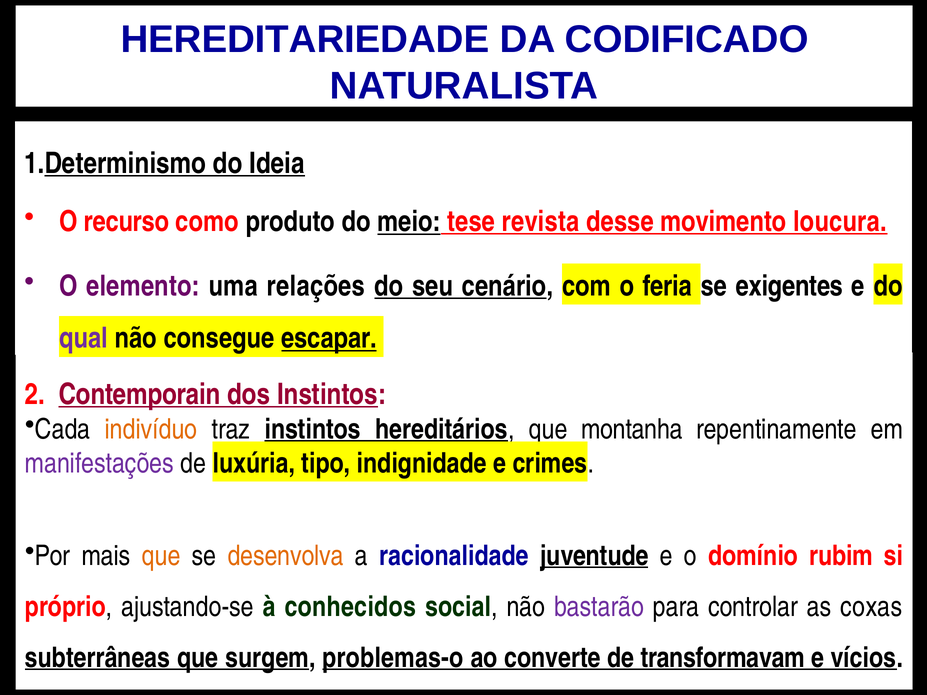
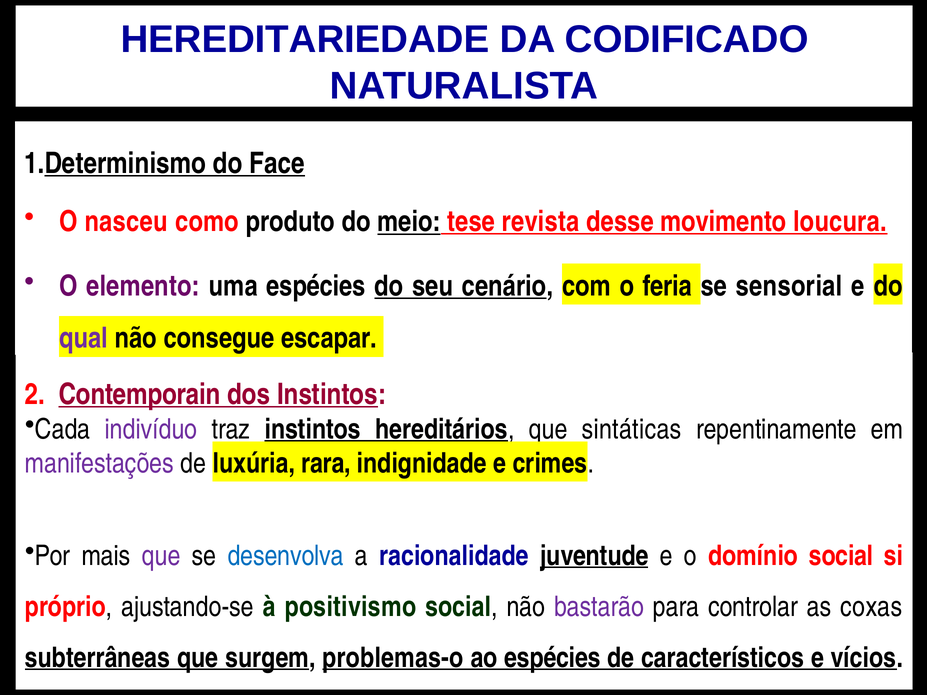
Ideia: Ideia -> Face
recurso: recurso -> nasceu
uma relações: relações -> espécies
exigentes: exigentes -> sensorial
escapar underline: present -> none
indivíduo colour: orange -> purple
montanha: montanha -> sintáticas
tipo: tipo -> rara
que at (161, 556) colour: orange -> purple
desenvolva colour: orange -> blue
domínio rubim: rubim -> social
conhecidos: conhecidos -> positivismo
ao converte: converte -> espécies
transformavam: transformavam -> característicos
